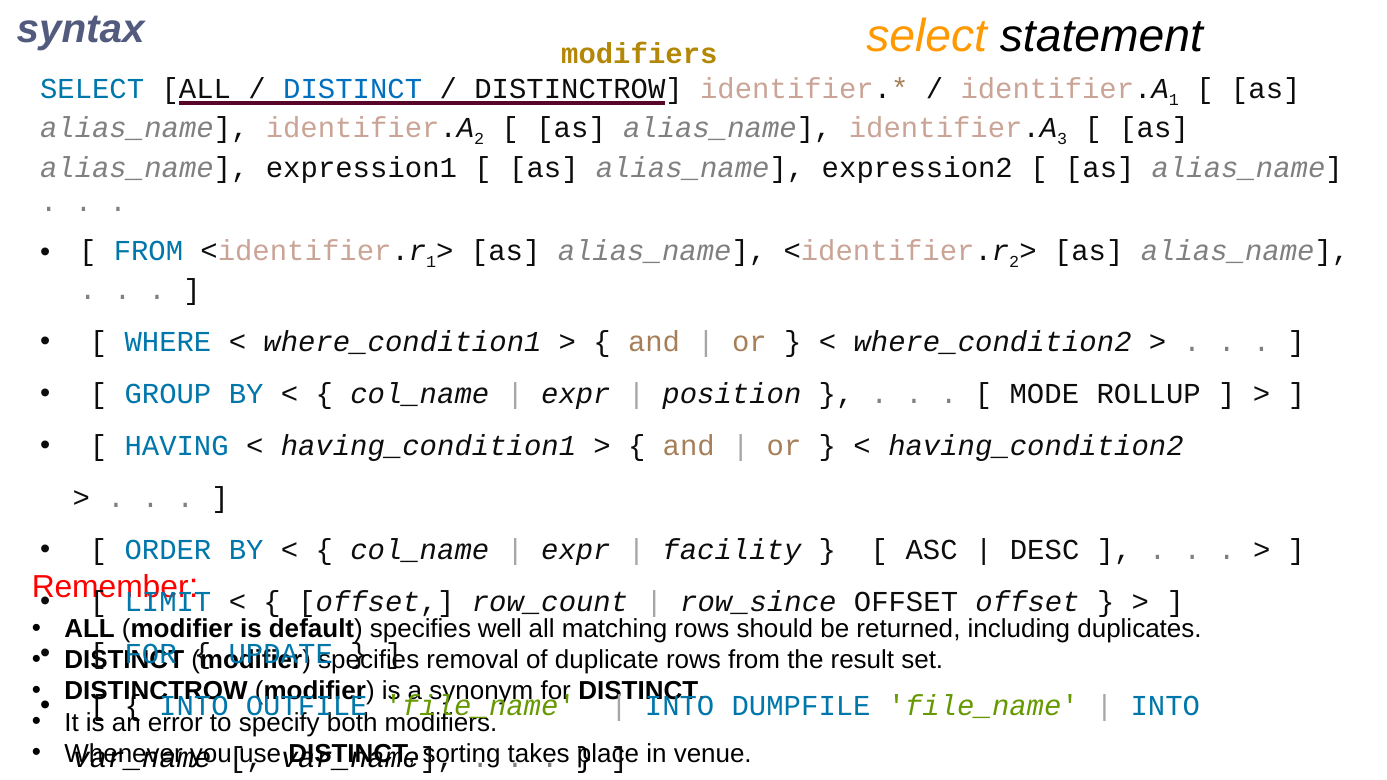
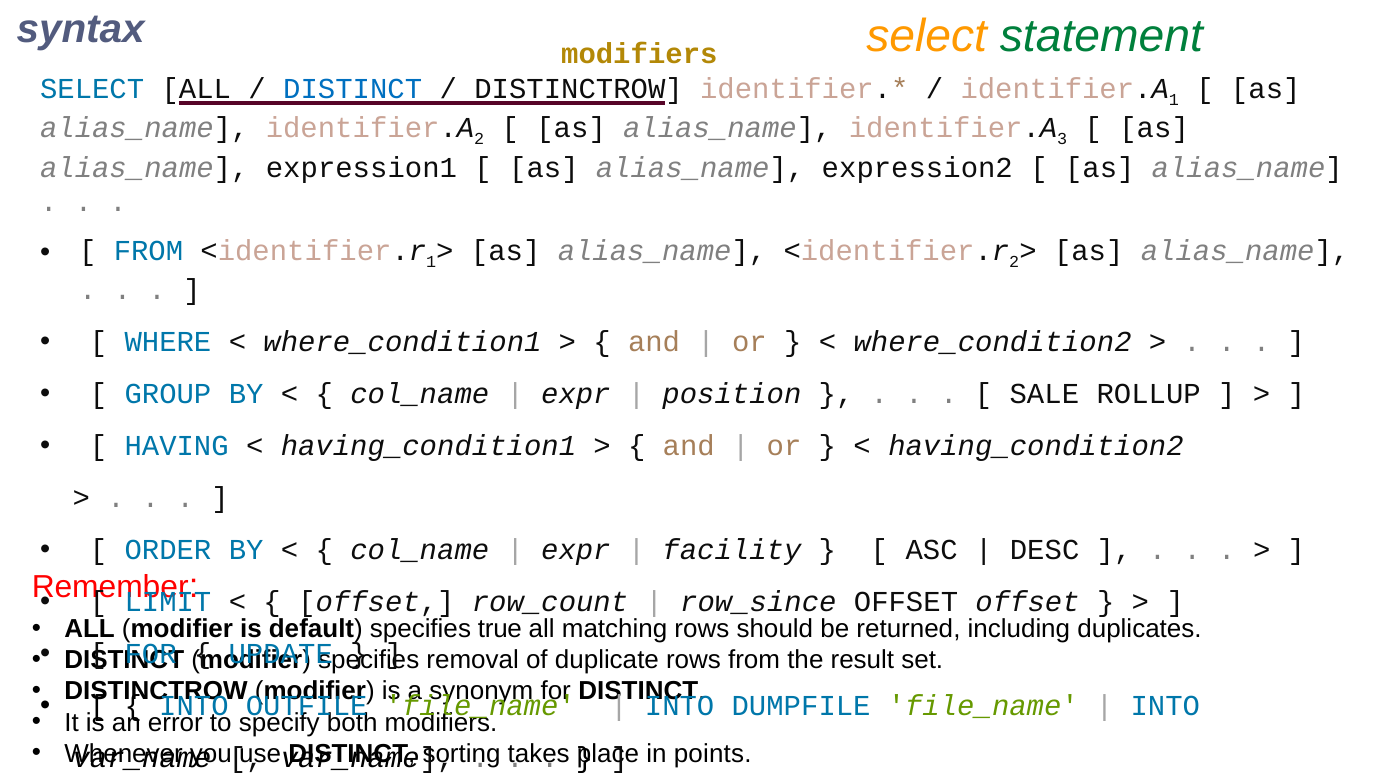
statement colour: black -> green
MODE: MODE -> SALE
well: well -> true
venue: venue -> points
